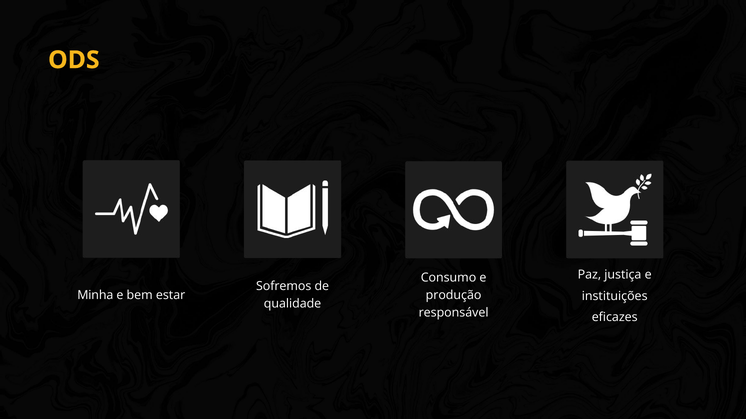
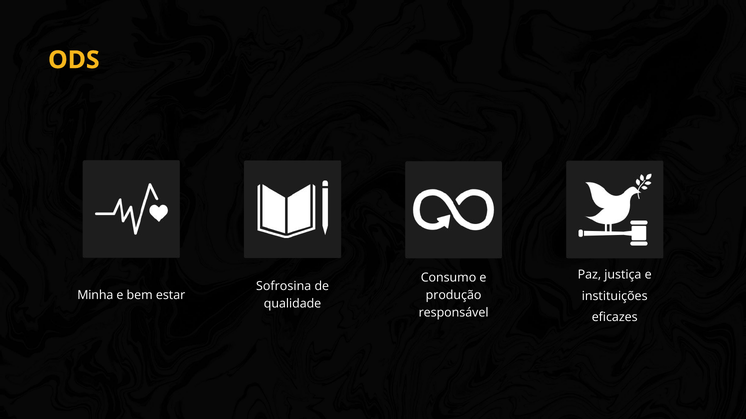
Sofremos: Sofremos -> Sofrosina
